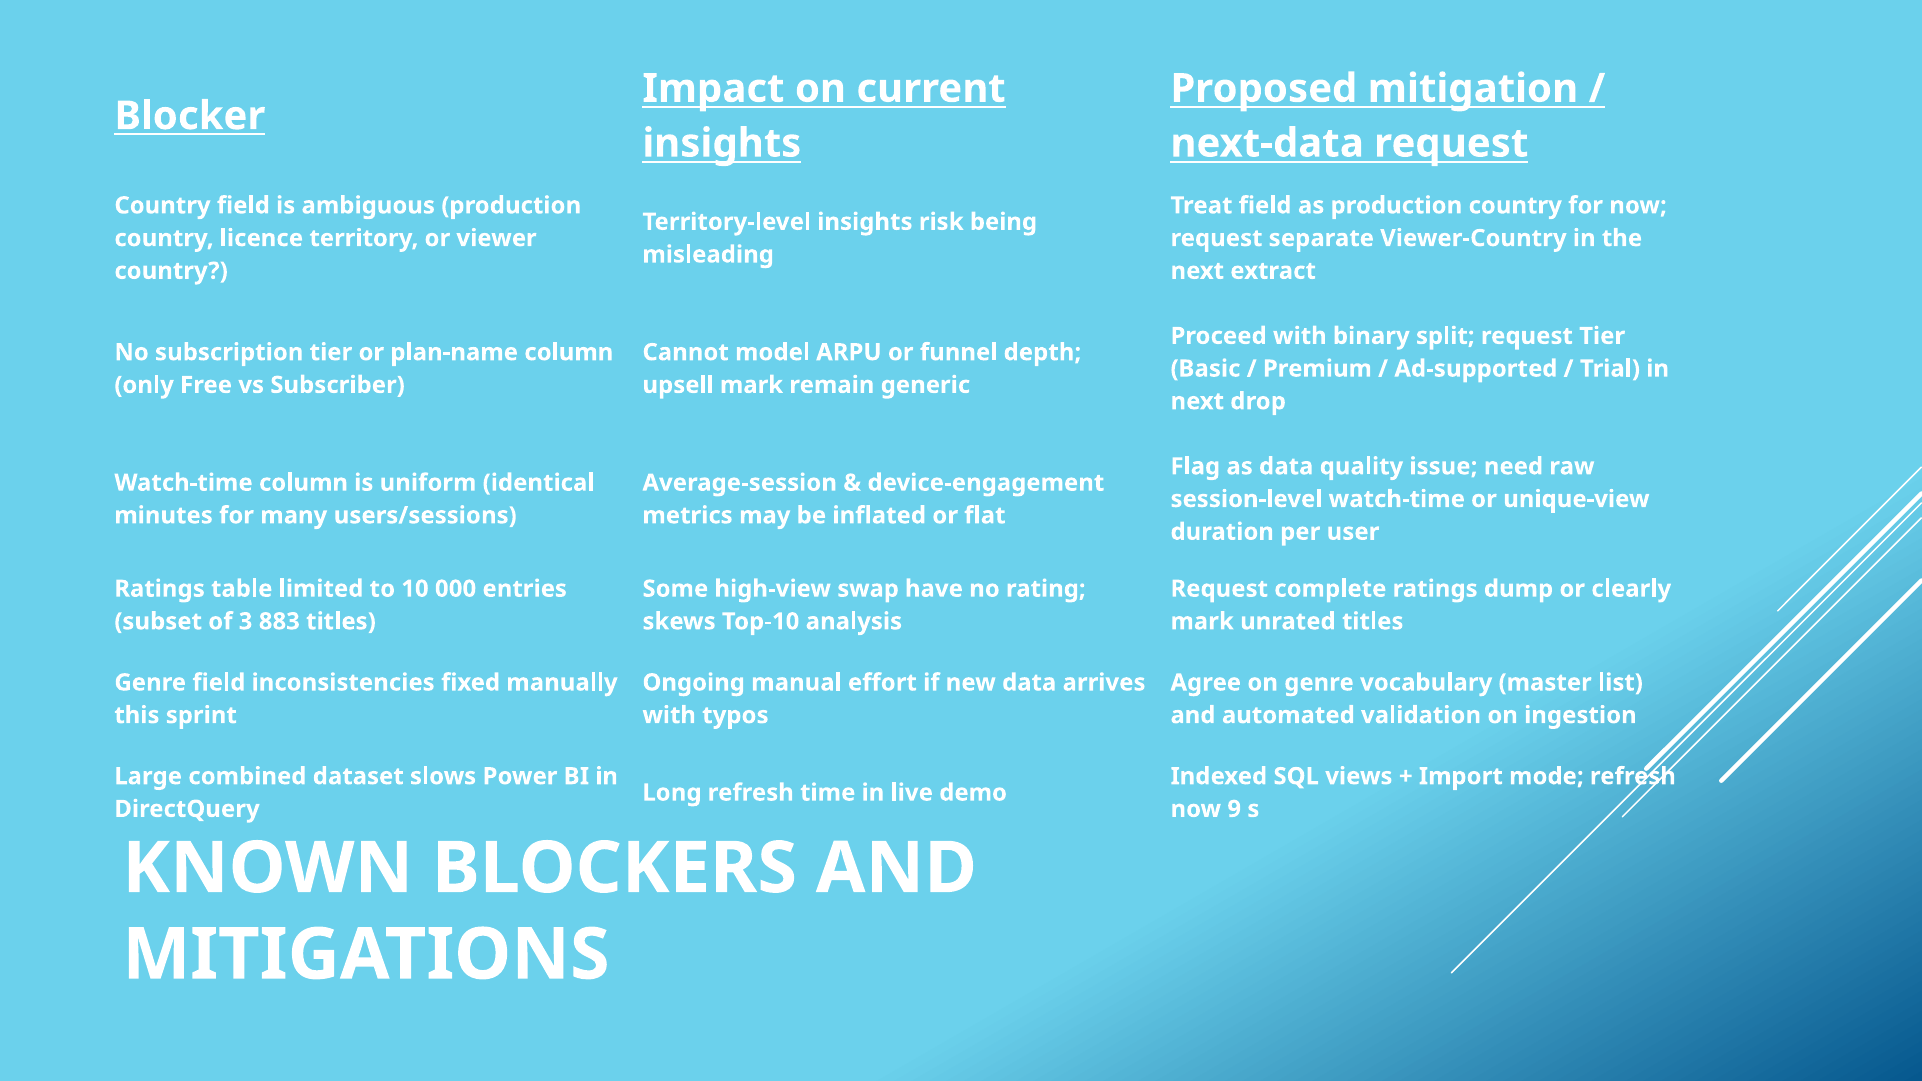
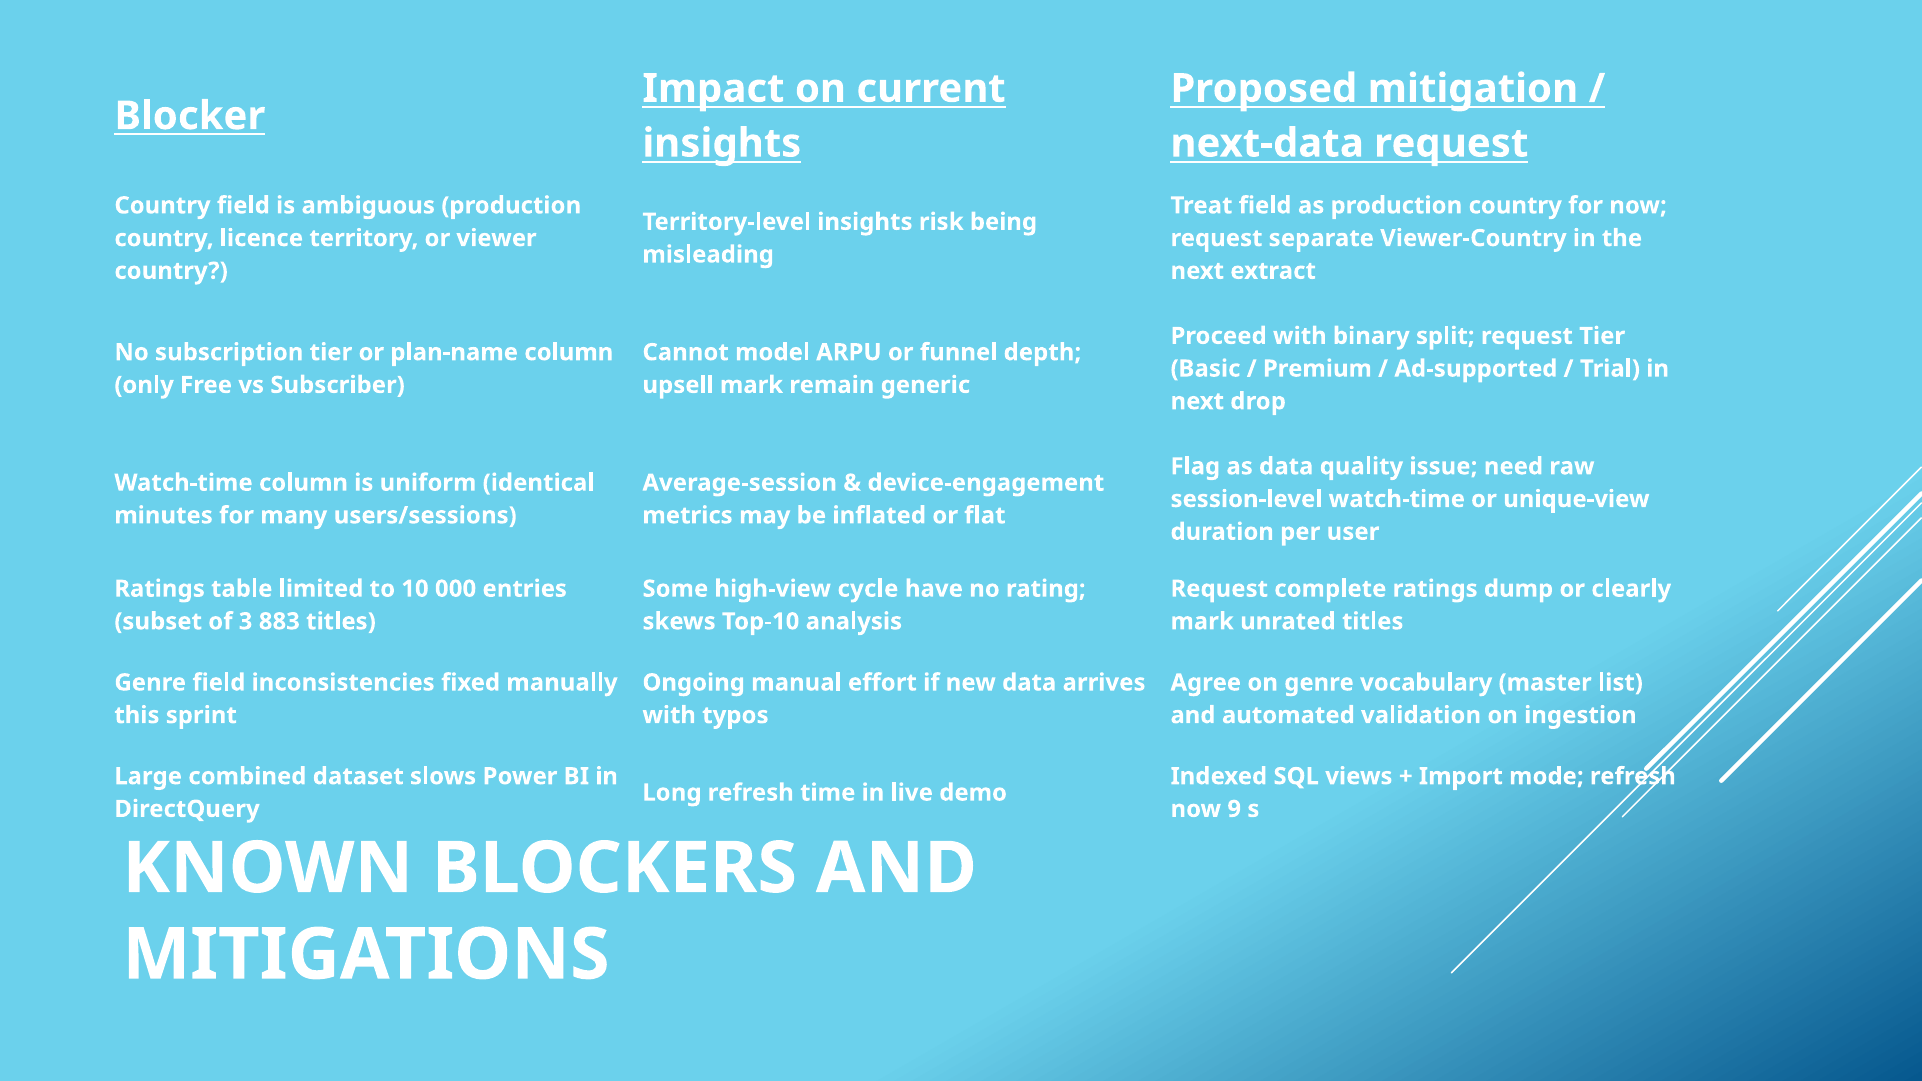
swap: swap -> cycle
